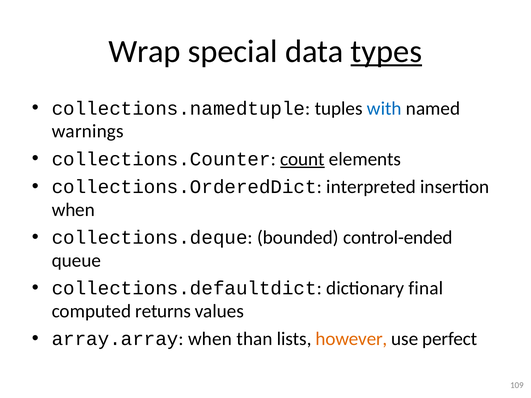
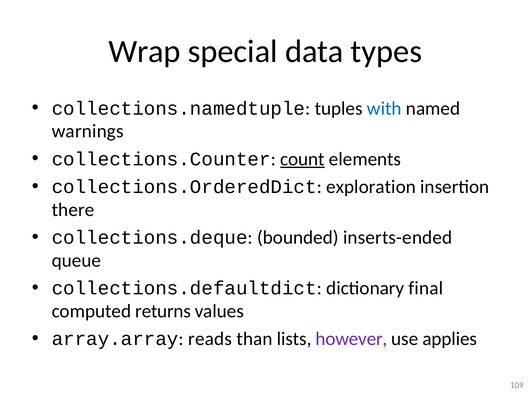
types underline: present -> none
interpreted: interpreted -> exploration
when at (73, 210): when -> there
control-ended: control-ended -> inserts-ended
array.array when: when -> reads
however colour: orange -> purple
perfect: perfect -> applies
